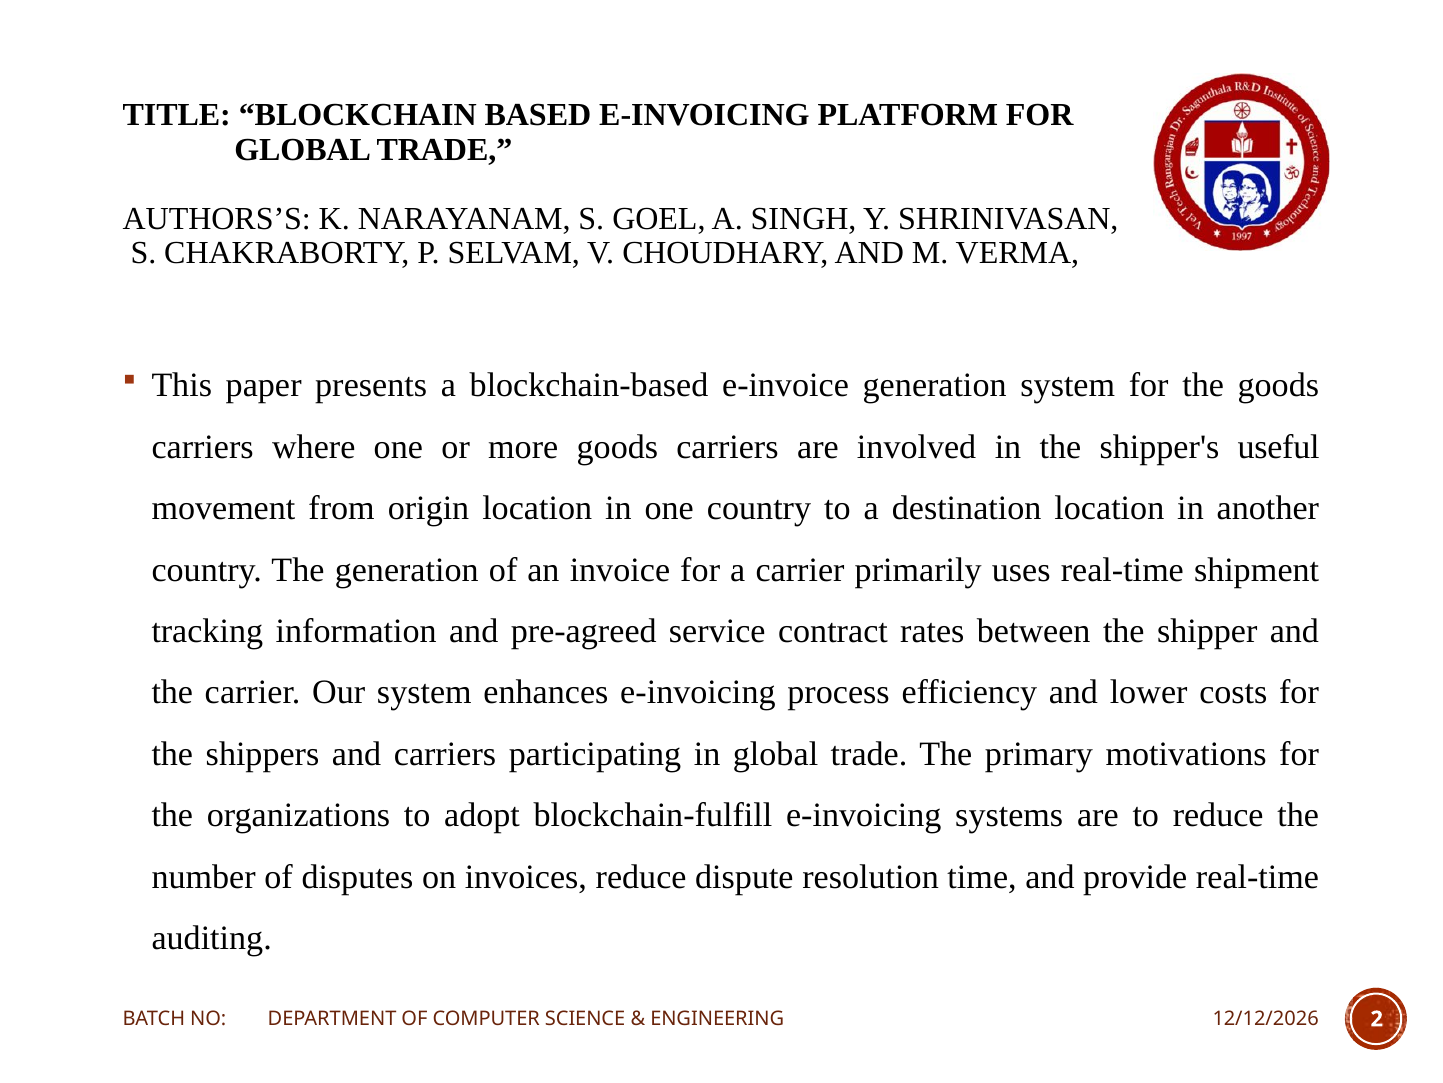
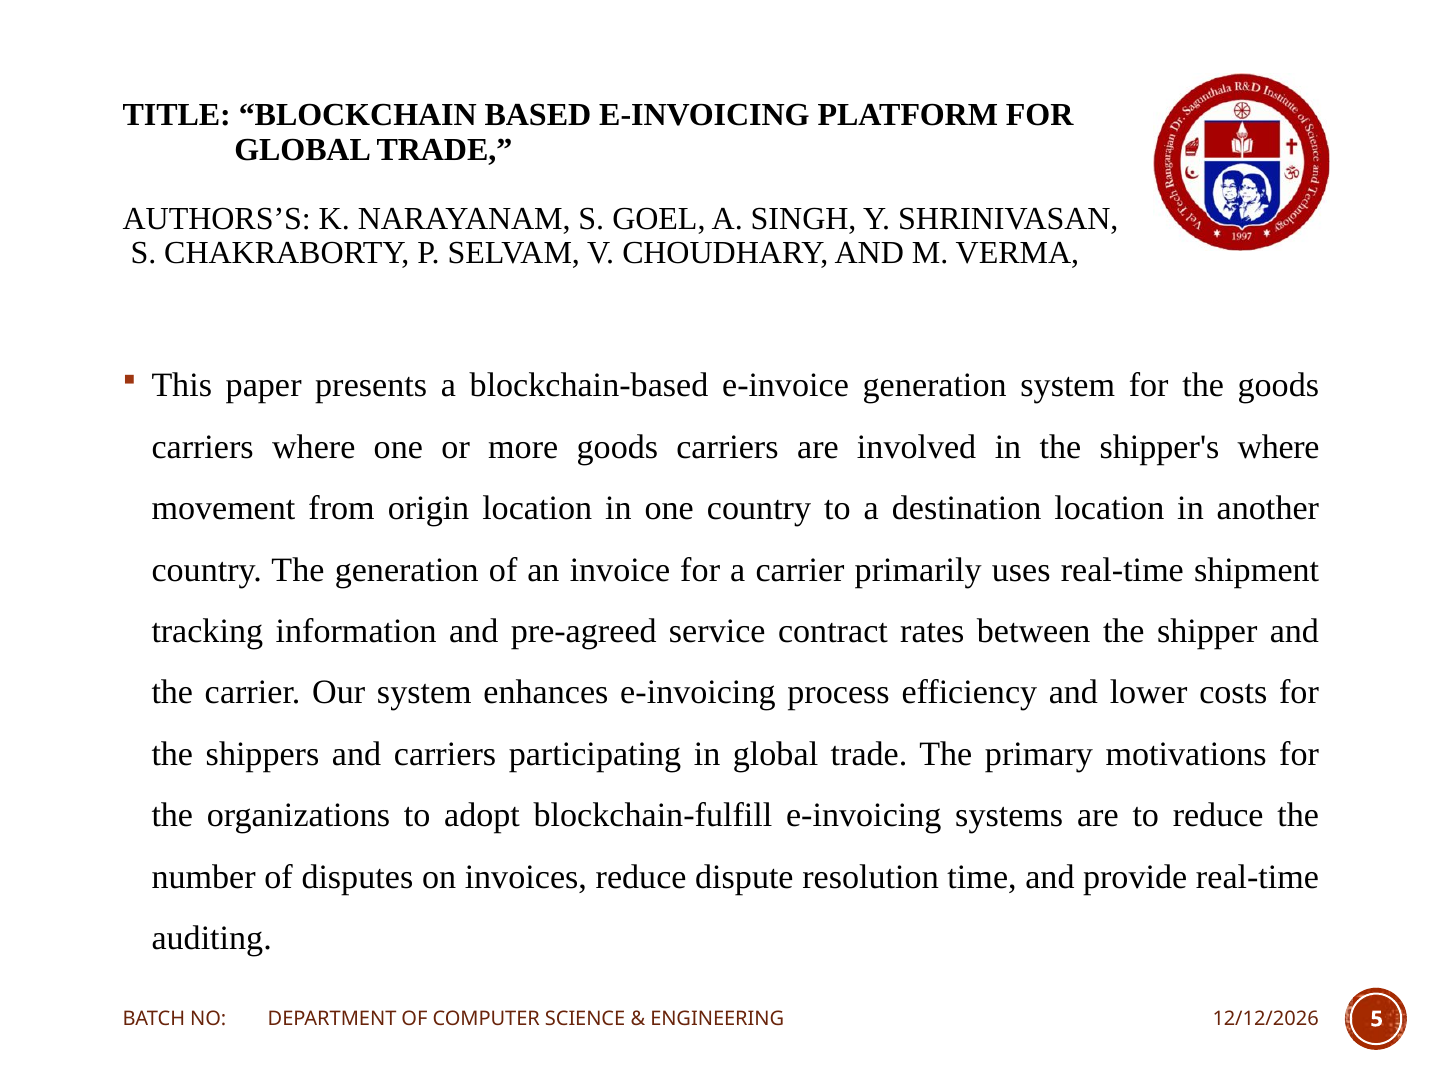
shipper's useful: useful -> where
2: 2 -> 5
